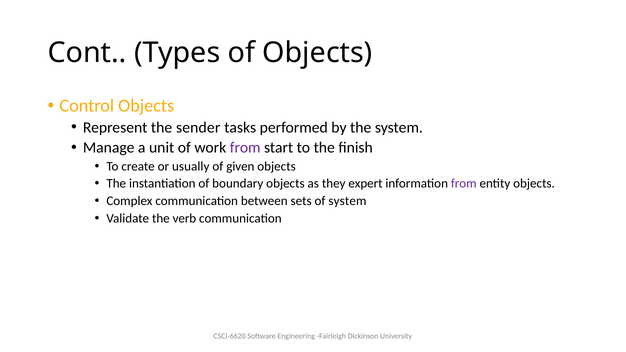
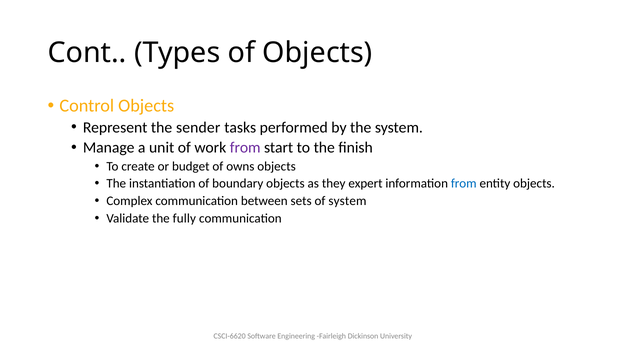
usually: usually -> budget
given: given -> owns
from at (464, 184) colour: purple -> blue
verb: verb -> fully
